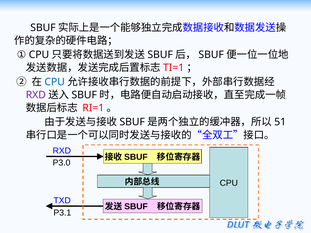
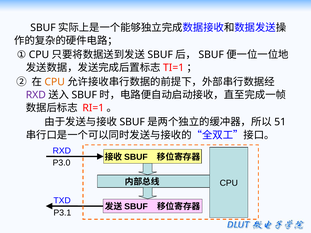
CPU at (55, 82) colour: blue -> orange
